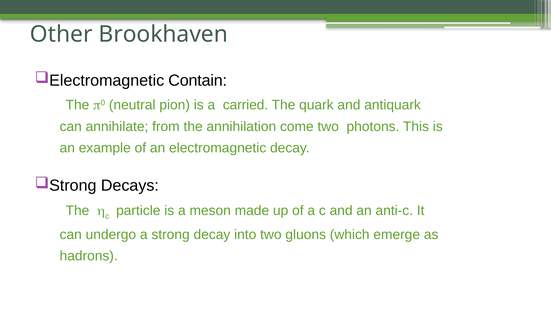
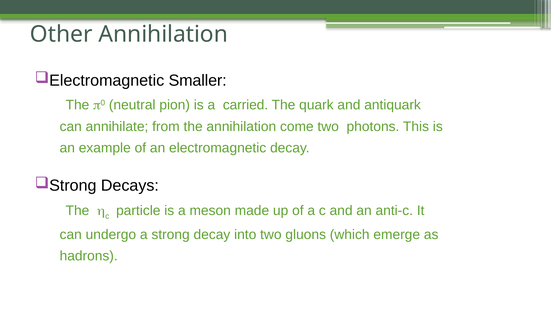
Other Brookhaven: Brookhaven -> Annihilation
Contain: Contain -> Smaller
